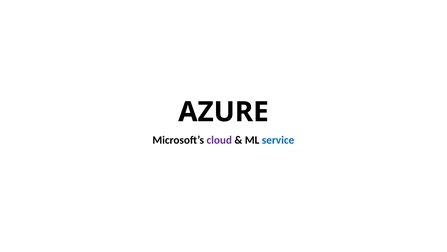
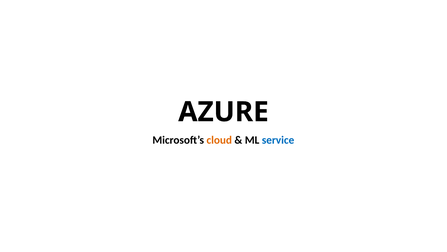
cloud colour: purple -> orange
